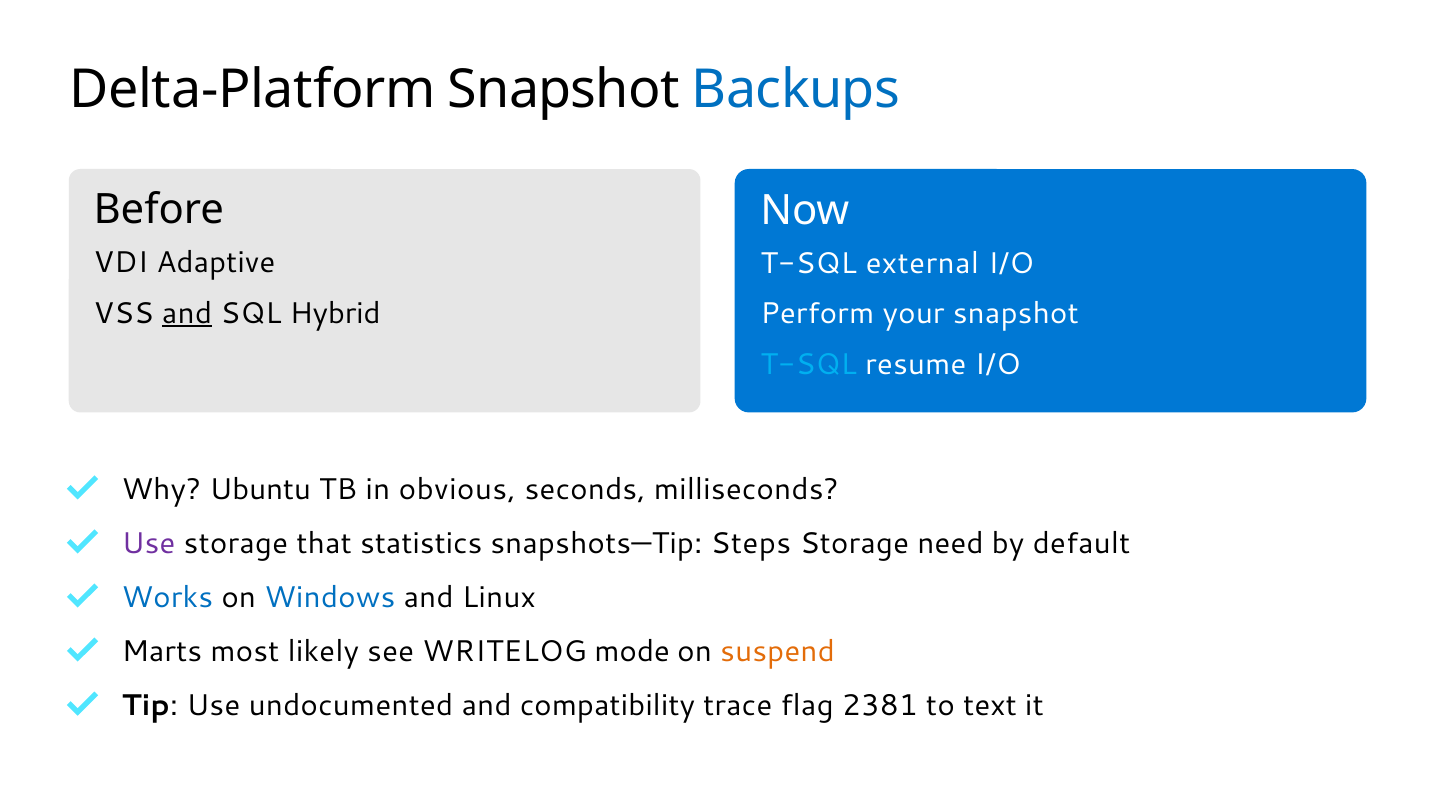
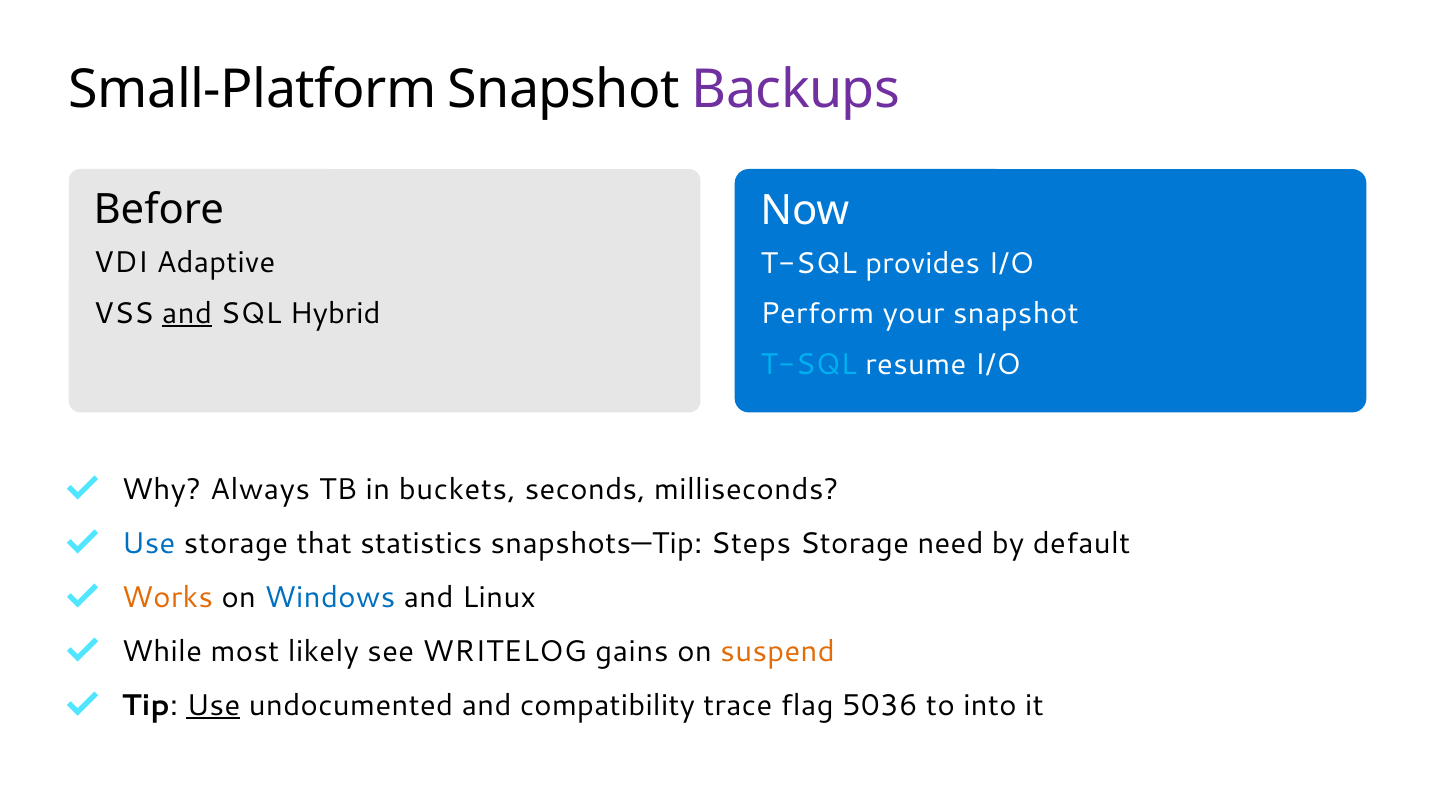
Delta-Platform: Delta-Platform -> Small-Platform
Backups colour: blue -> purple
external: external -> provides
Ubuntu: Ubuntu -> Always
obvious: obvious -> buckets
Use at (149, 544) colour: purple -> blue
Works colour: blue -> orange
Marts: Marts -> While
mode: mode -> gains
Use at (213, 705) underline: none -> present
2381: 2381 -> 5036
text: text -> into
